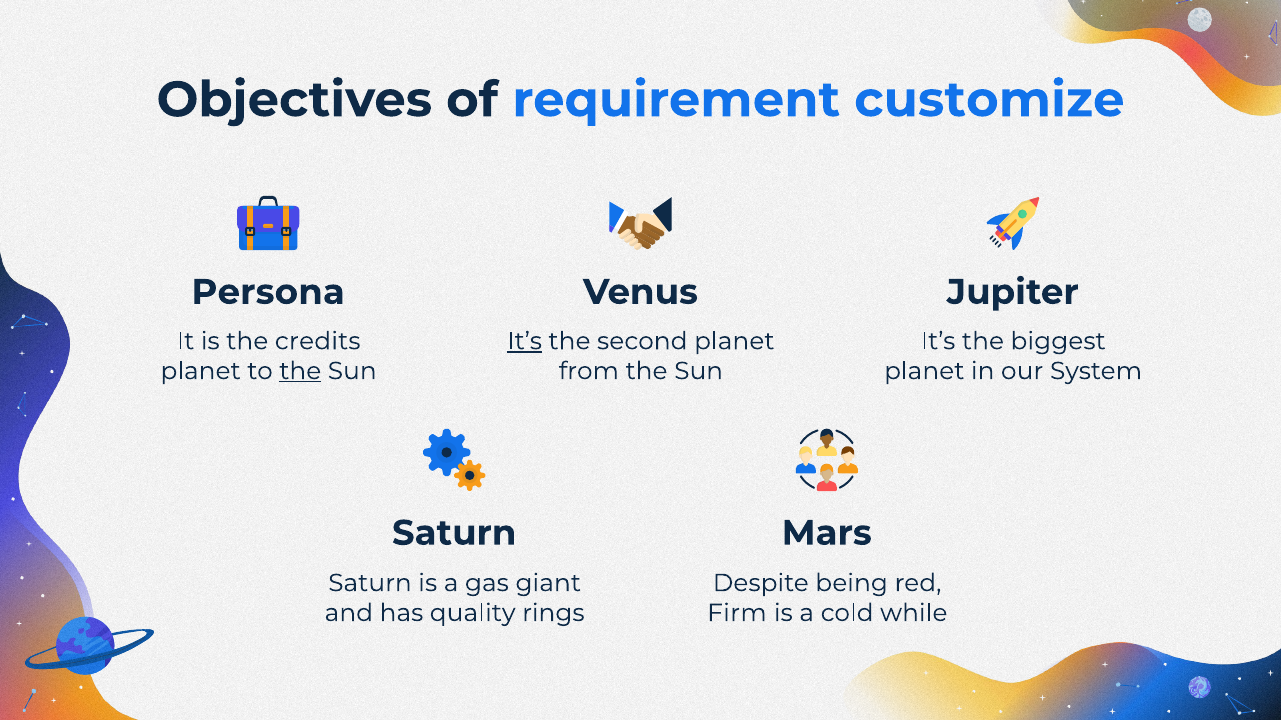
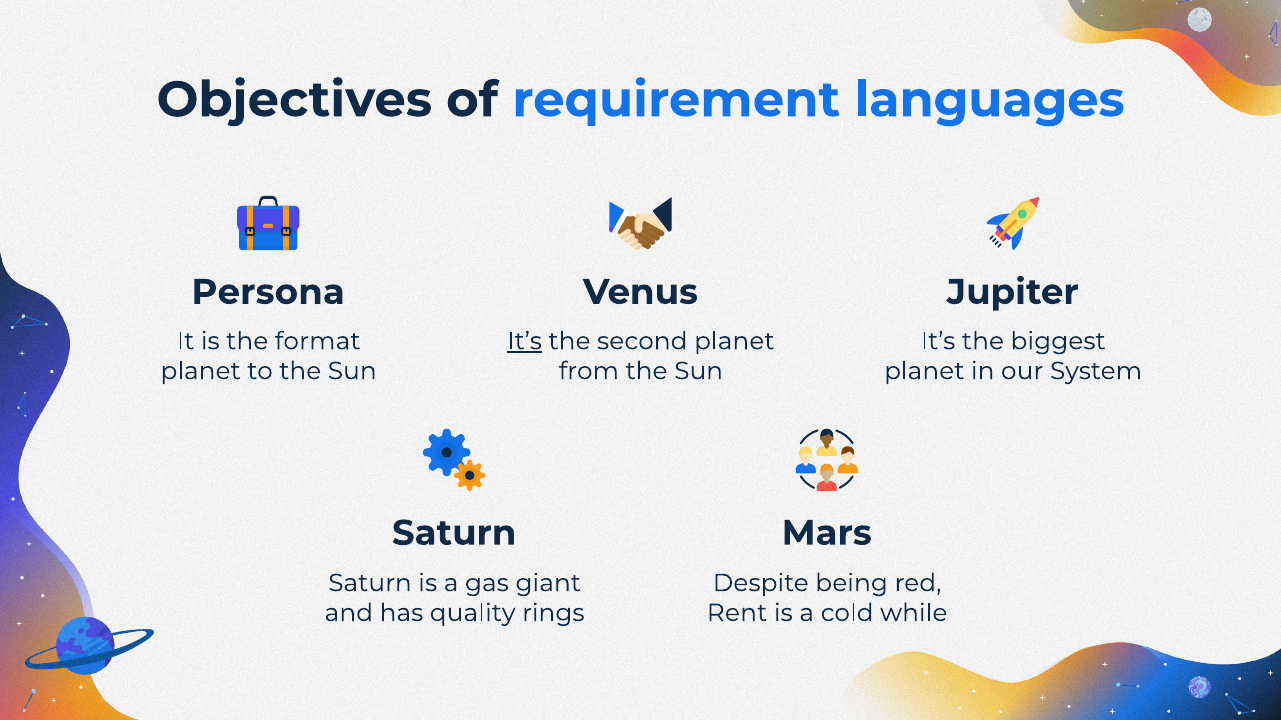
customize: customize -> languages
credits: credits -> format
the at (300, 371) underline: present -> none
Firm: Firm -> Rent
